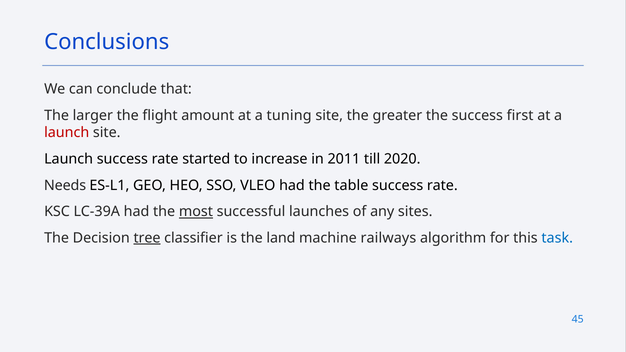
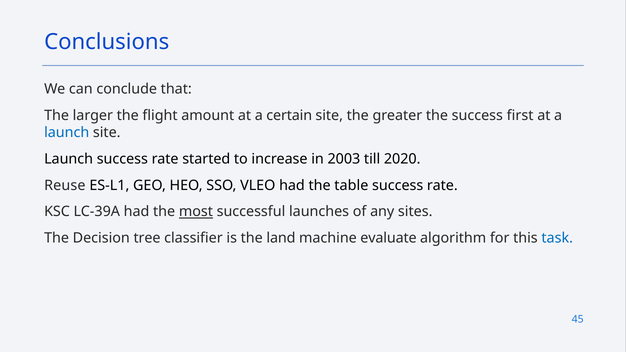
tuning: tuning -> certain
launch at (67, 133) colour: red -> blue
2011: 2011 -> 2003
Needs: Needs -> Reuse
tree underline: present -> none
railways: railways -> evaluate
